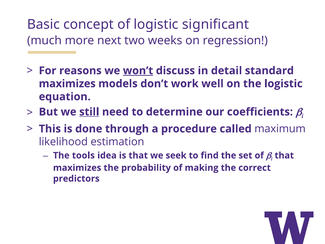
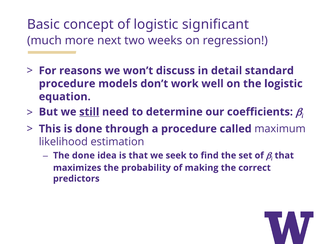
won’t underline: present -> none
maximizes at (67, 84): maximizes -> procedure
The tools: tools -> done
